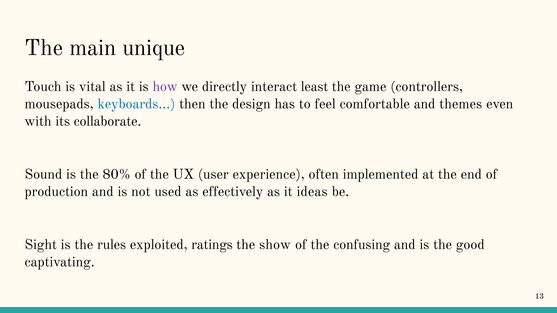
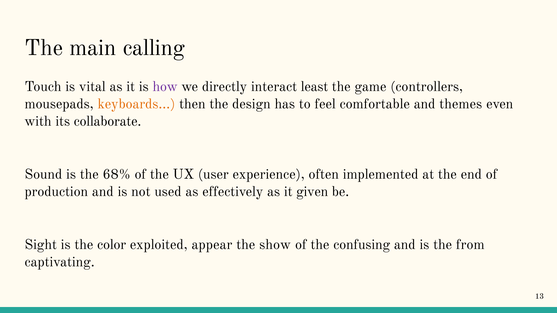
unique: unique -> calling
keyboards… colour: blue -> orange
80%: 80% -> 68%
ideas: ideas -> given
rules: rules -> color
ratings: ratings -> appear
good: good -> from
